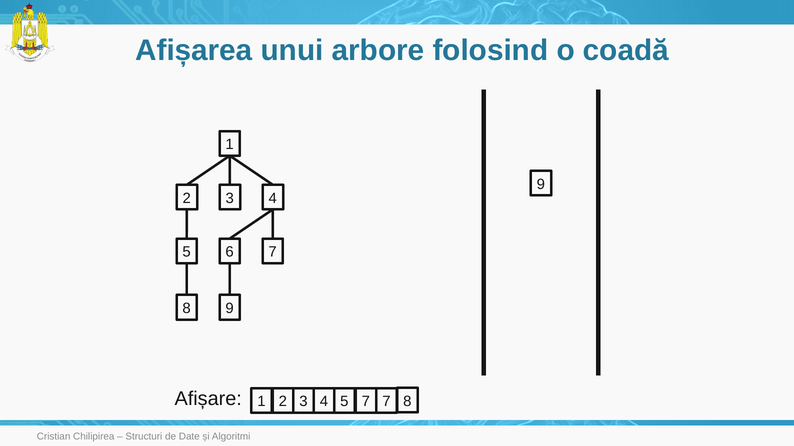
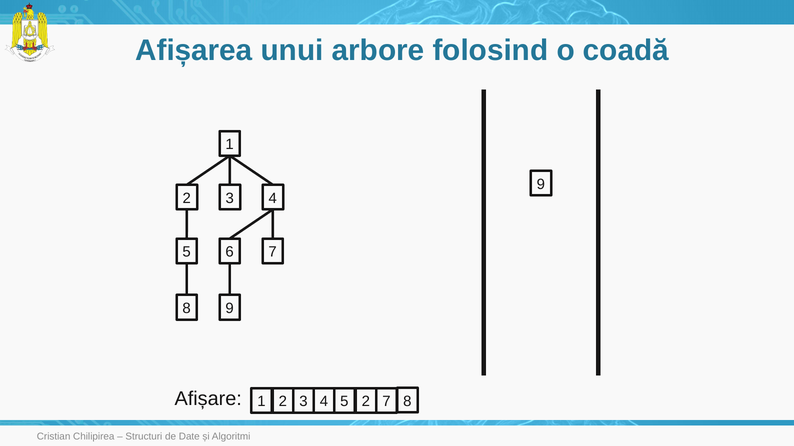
5 7: 7 -> 2
